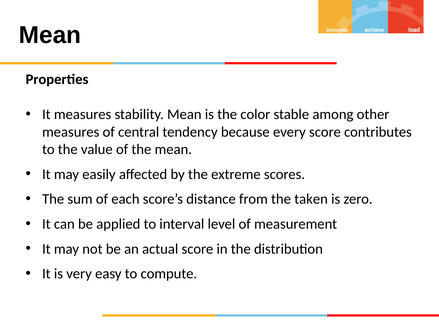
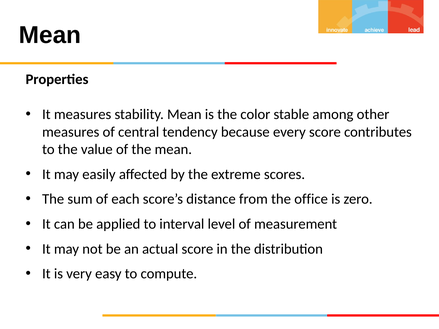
taken: taken -> office
